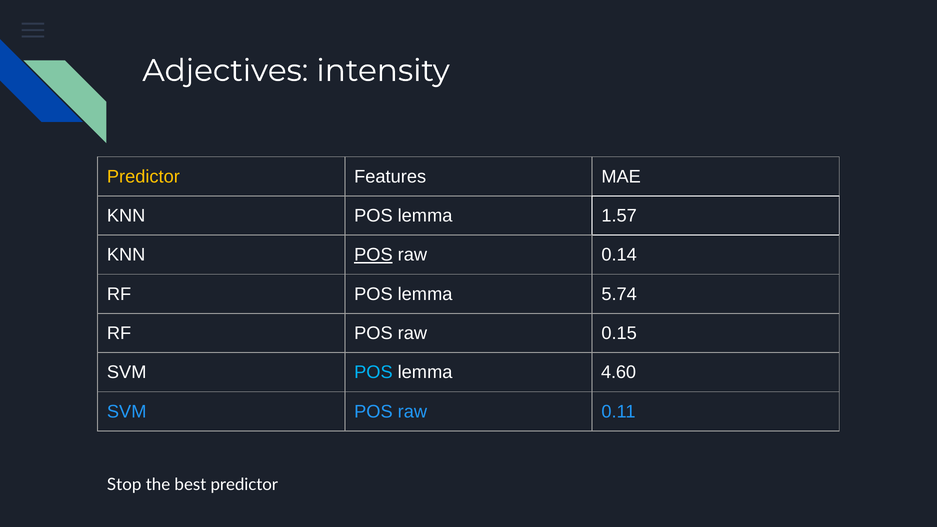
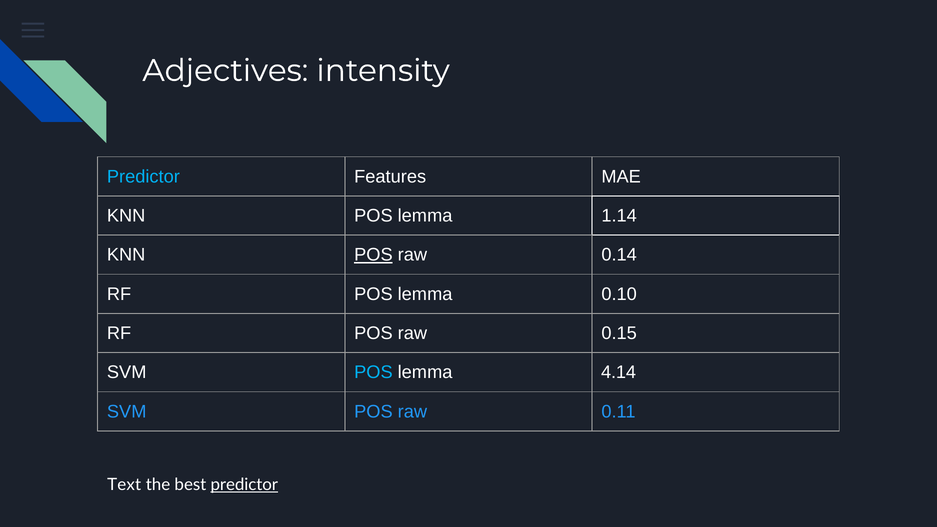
Predictor at (143, 177) colour: yellow -> light blue
1.57: 1.57 -> 1.14
5.74: 5.74 -> 0.10
4.60: 4.60 -> 4.14
Stop: Stop -> Text
predictor at (244, 485) underline: none -> present
